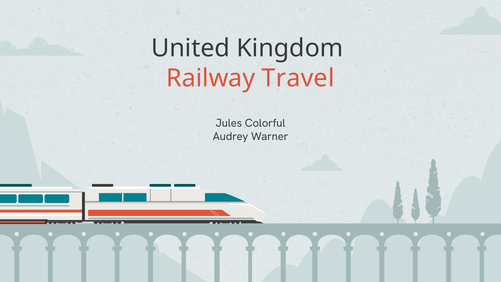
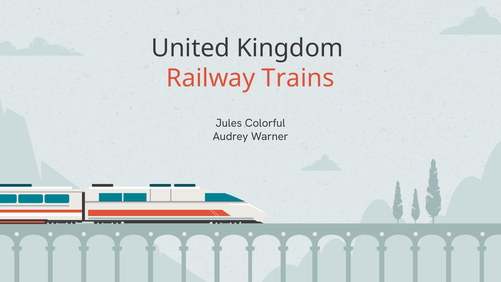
Travel: Travel -> Trains
